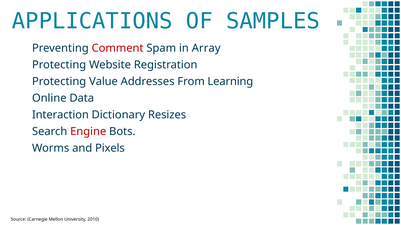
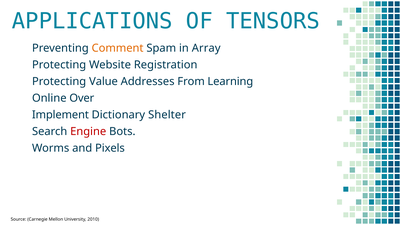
SAMPLES: SAMPLES -> TENSORS
Comment colour: red -> orange
Data: Data -> Over
Interaction: Interaction -> Implement
Resizes: Resizes -> Shelter
